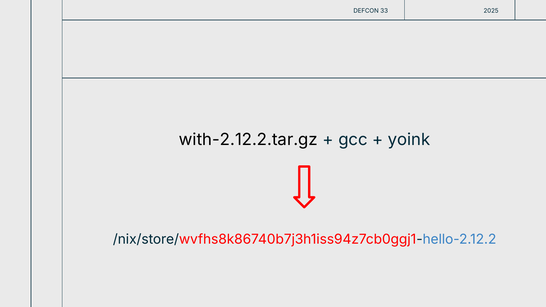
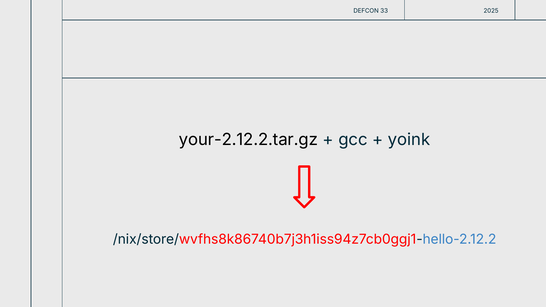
with-2.12.2.tar.gz: with-2.12.2.tar.gz -> your-2.12.2.tar.gz
